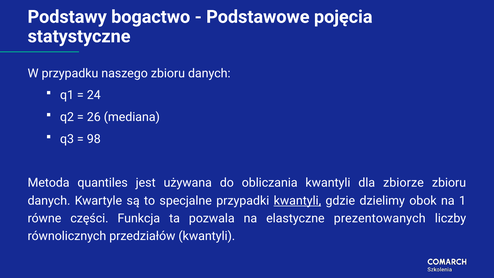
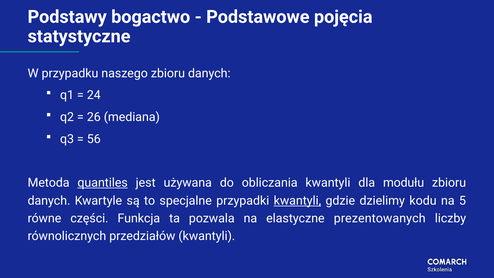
98: 98 -> 56
quantiles underline: none -> present
zbiorze: zbiorze -> modułu
obok: obok -> kodu
1: 1 -> 5
